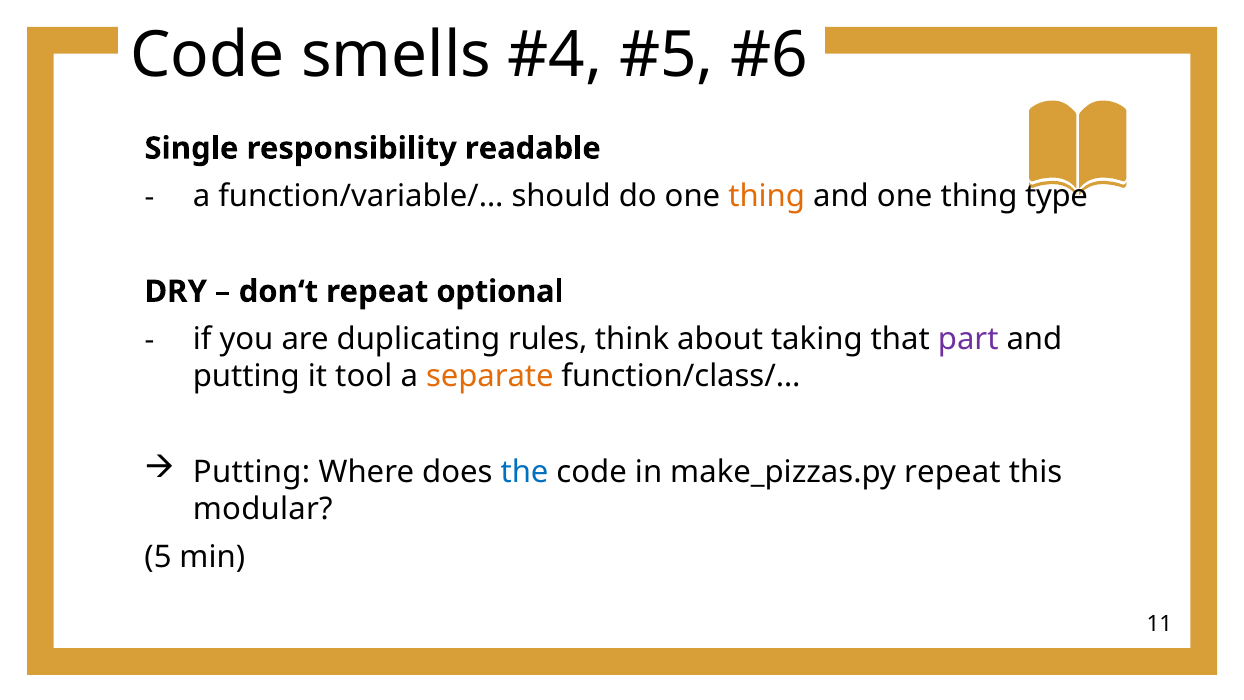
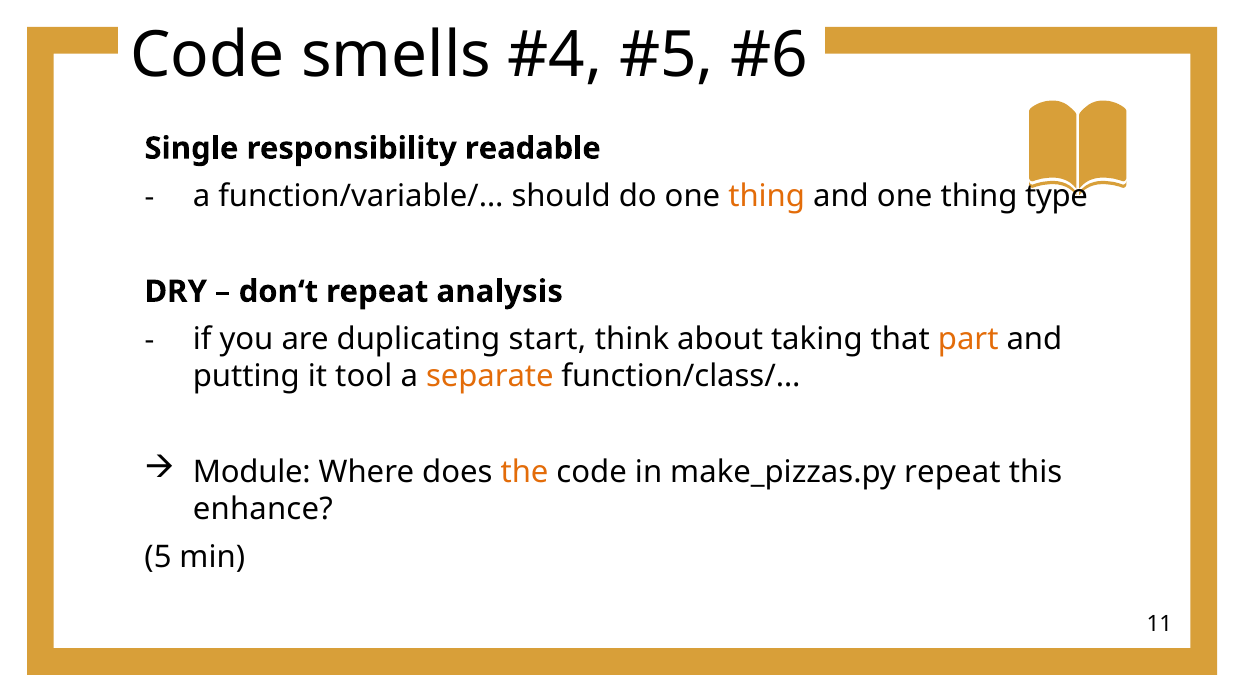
optional: optional -> analysis
rules: rules -> start
part colour: purple -> orange
Putting at (252, 472): Putting -> Module
the colour: blue -> orange
modular: modular -> enhance
